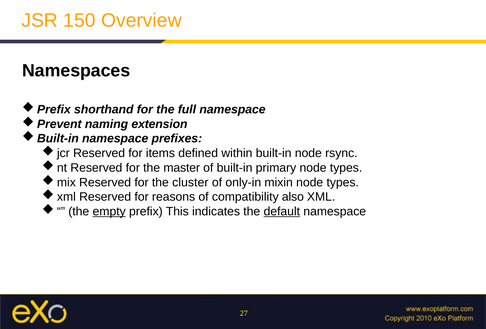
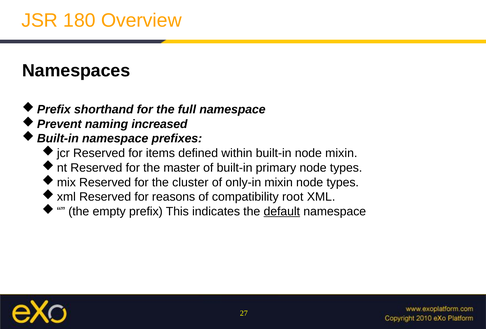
150: 150 -> 180
extension: extension -> increased
node rsync: rsync -> mixin
also: also -> root
empty underline: present -> none
